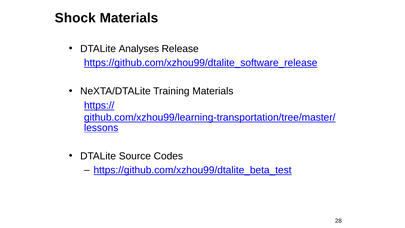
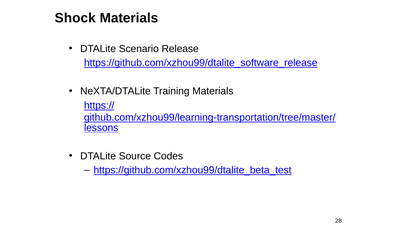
Analyses: Analyses -> Scenario
